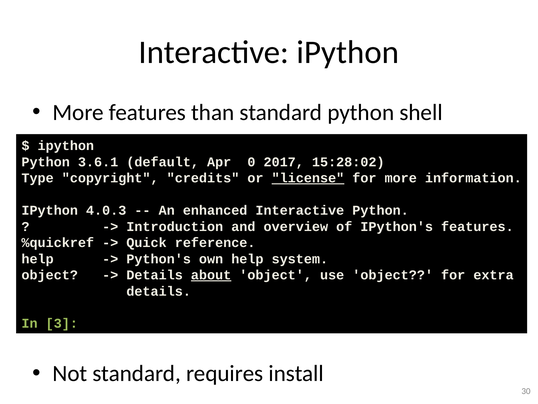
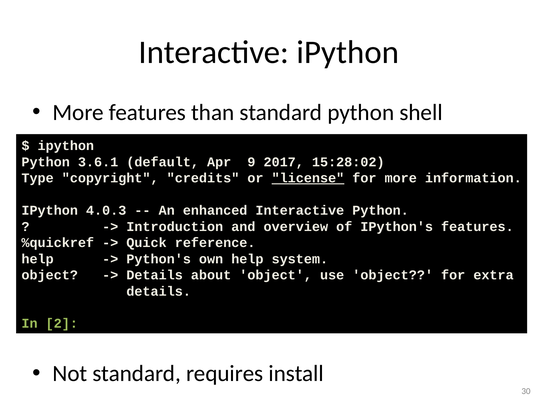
0: 0 -> 9
about underline: present -> none
3: 3 -> 2
